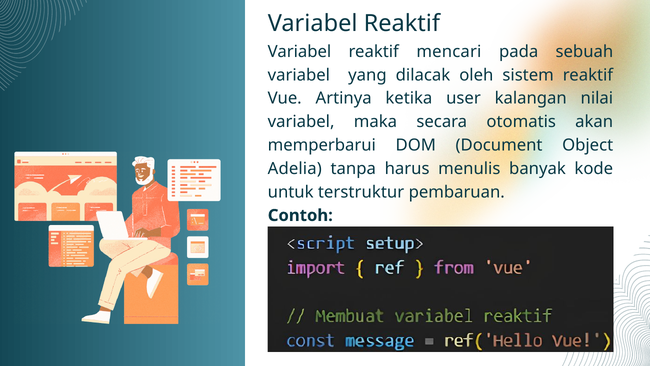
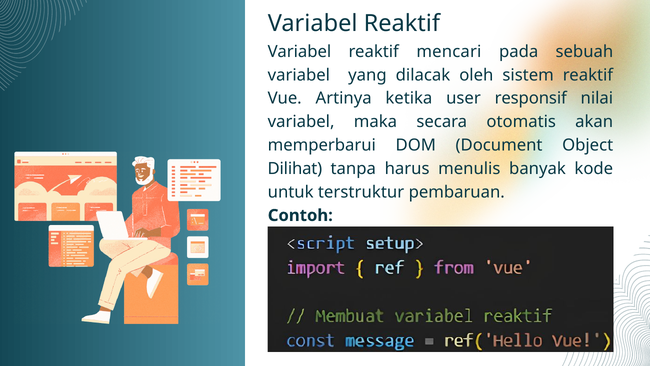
kalangan: kalangan -> responsif
Adelia: Adelia -> Dilihat
